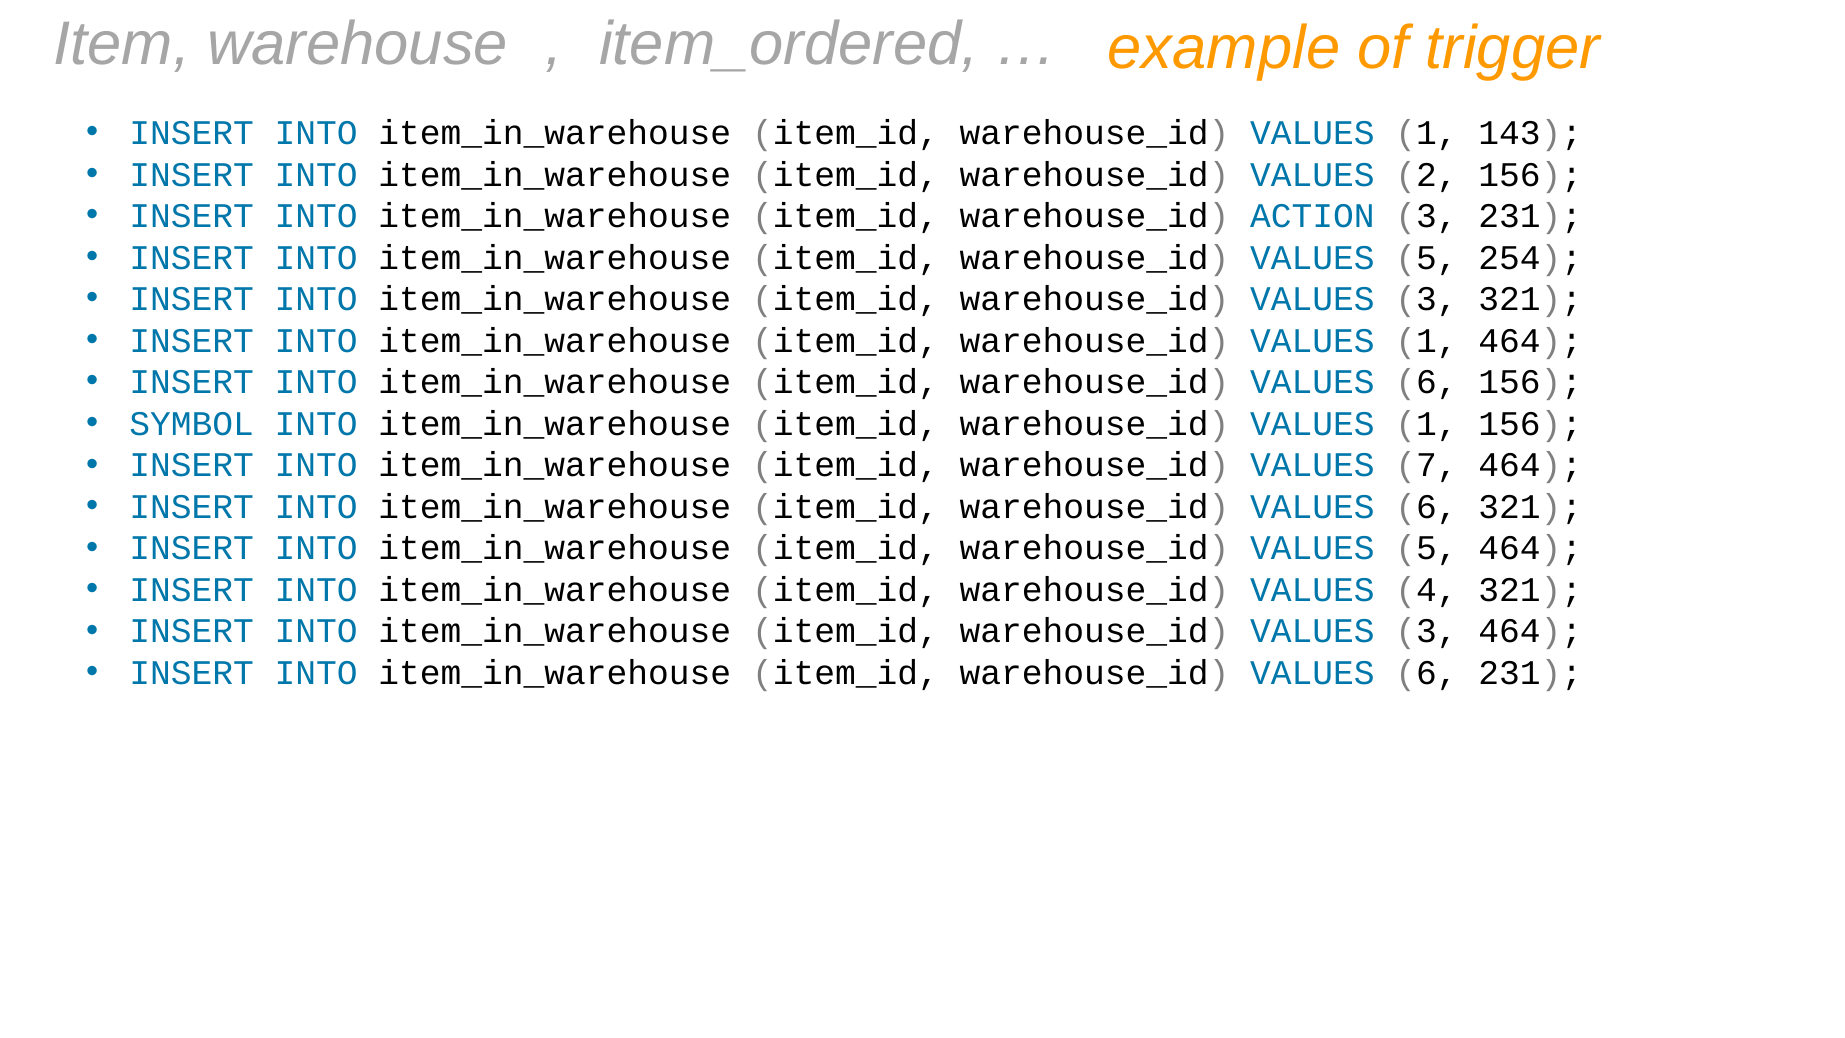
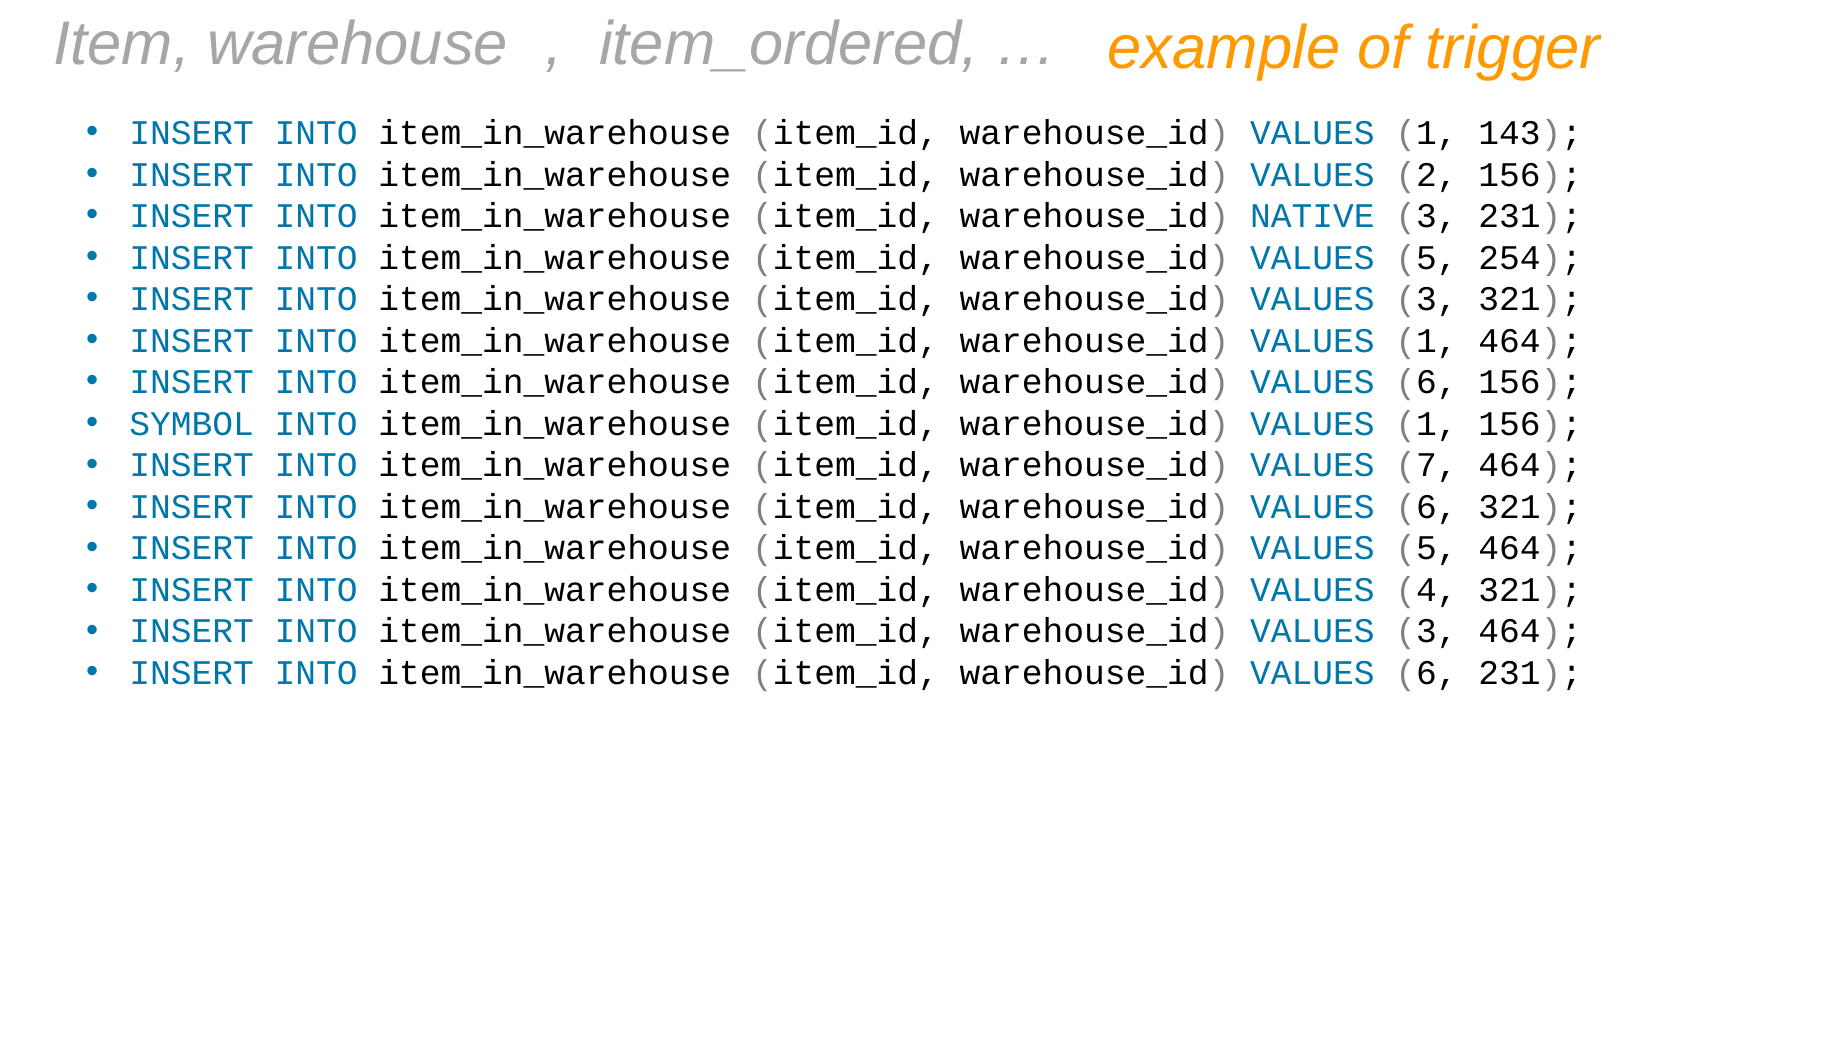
ACTION: ACTION -> NATIVE
